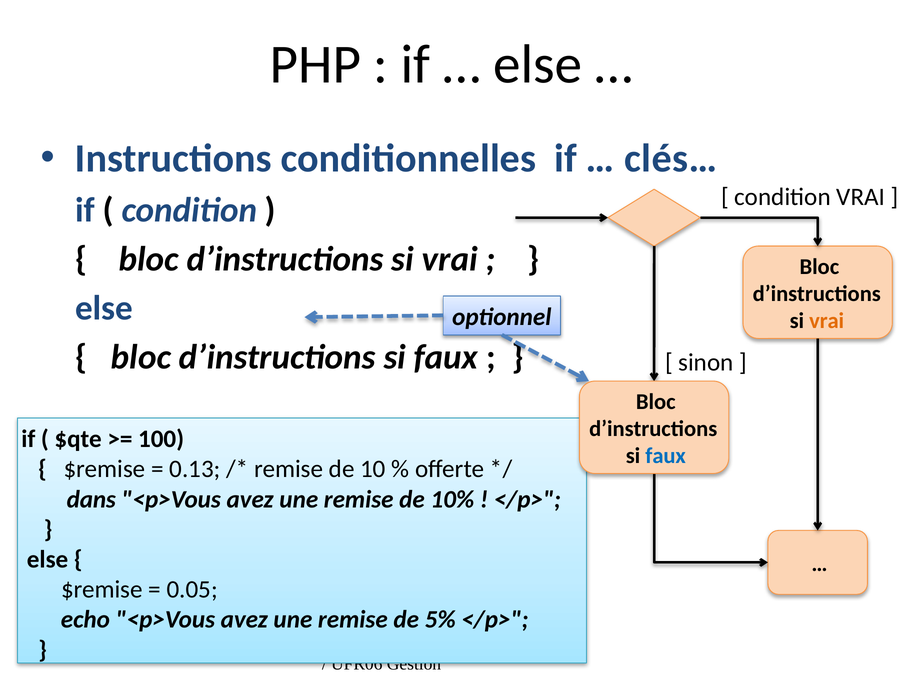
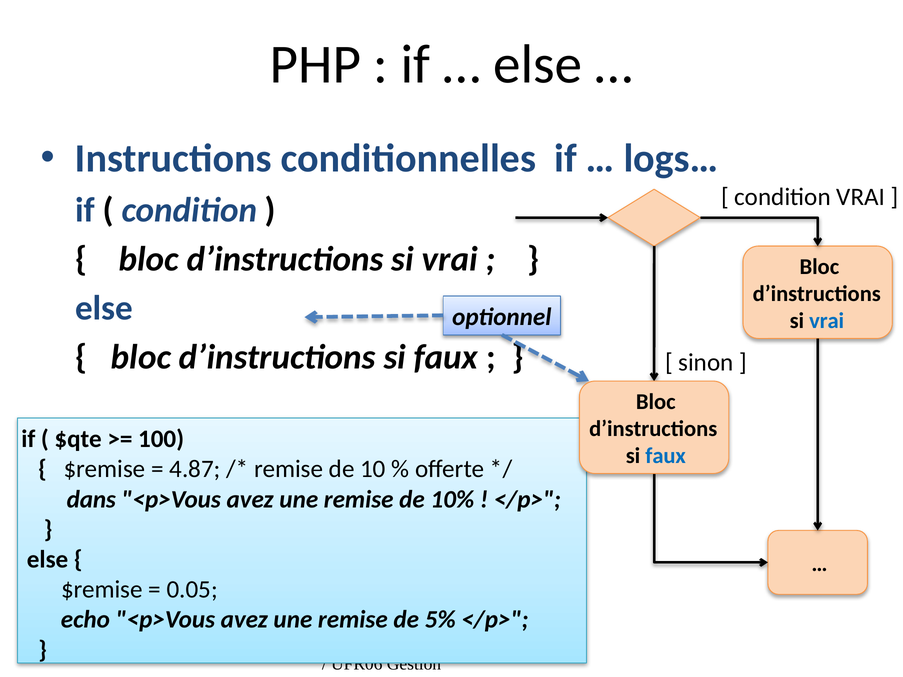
clés…: clés… -> logs…
vrai at (827, 321) colour: orange -> blue
0.13: 0.13 -> 4.87
